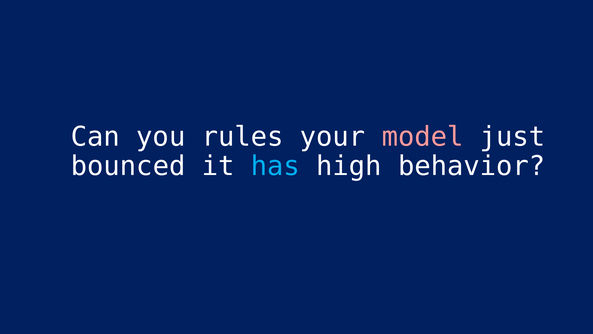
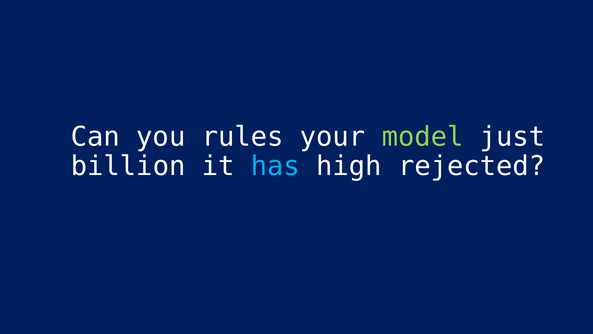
model colour: pink -> light green
bounced: bounced -> billion
behavior: behavior -> rejected
